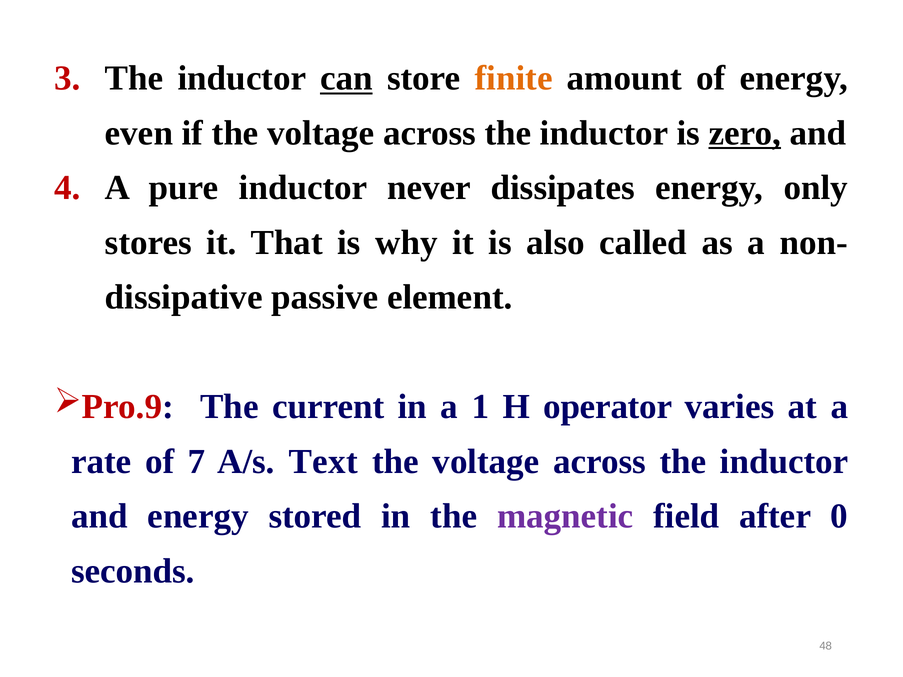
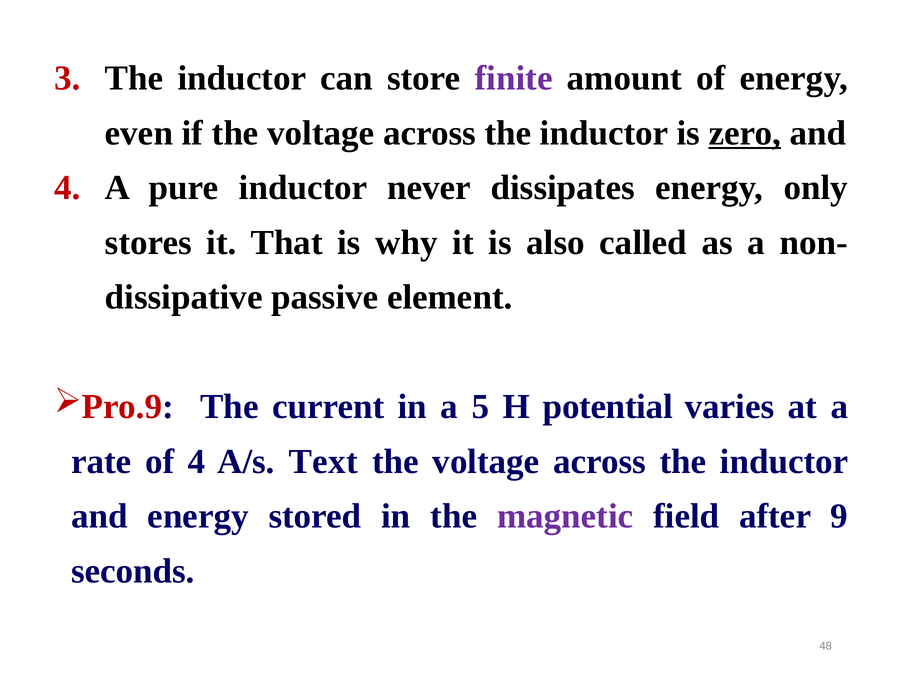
can underline: present -> none
finite colour: orange -> purple
1: 1 -> 5
operator: operator -> potential
of 7: 7 -> 4
0: 0 -> 9
